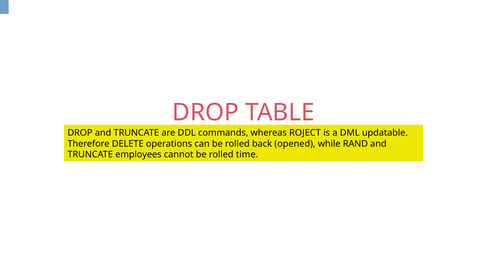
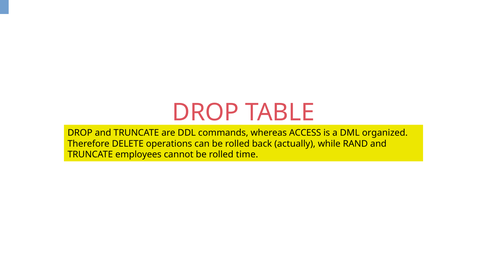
ROJECT: ROJECT -> ACCESS
updatable: updatable -> organized
opened: opened -> actually
